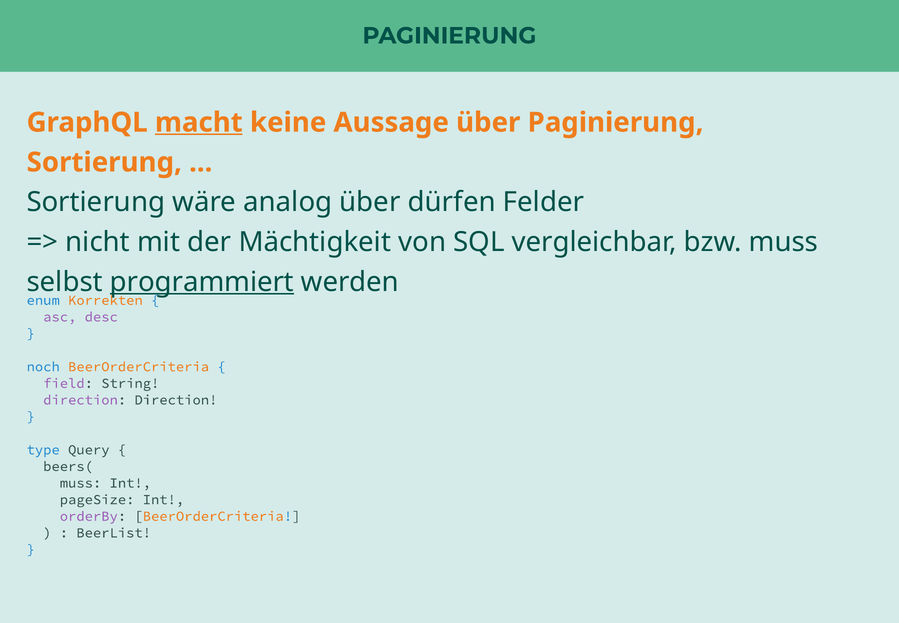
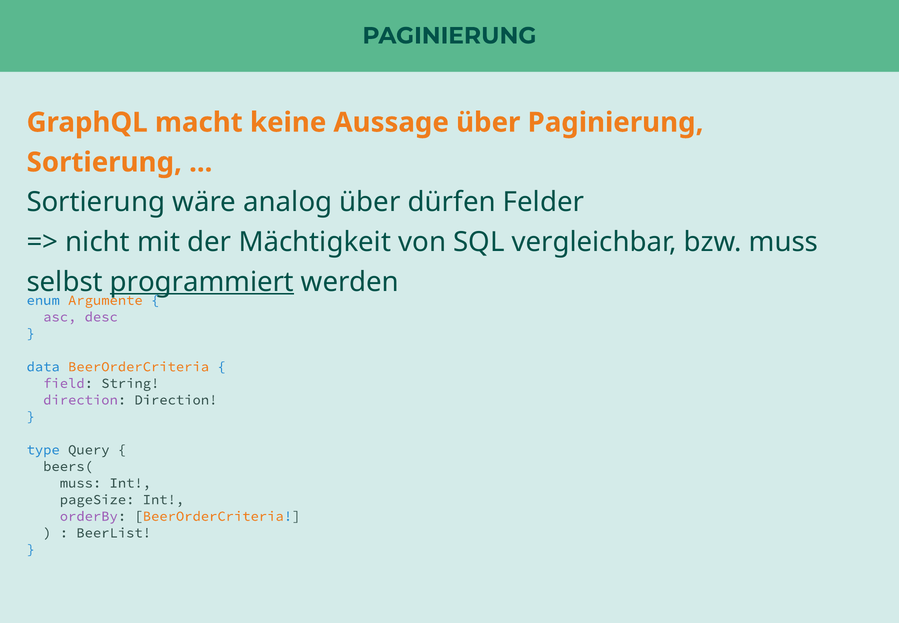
macht underline: present -> none
Korrekten: Korrekten -> Argumente
noch: noch -> data
